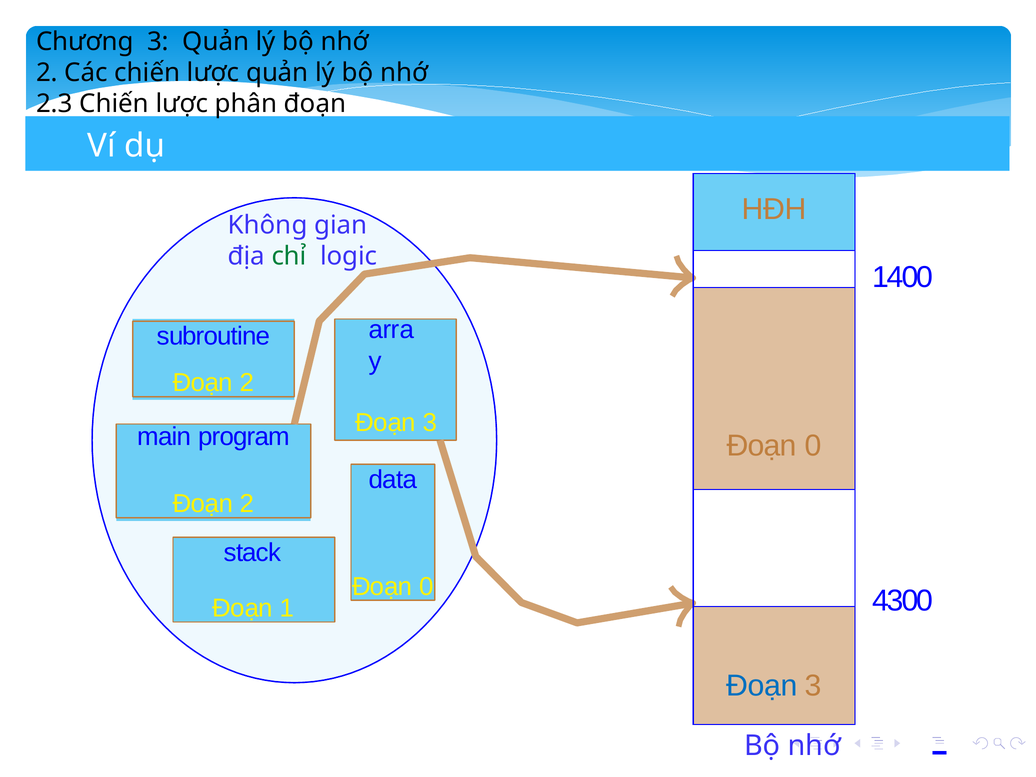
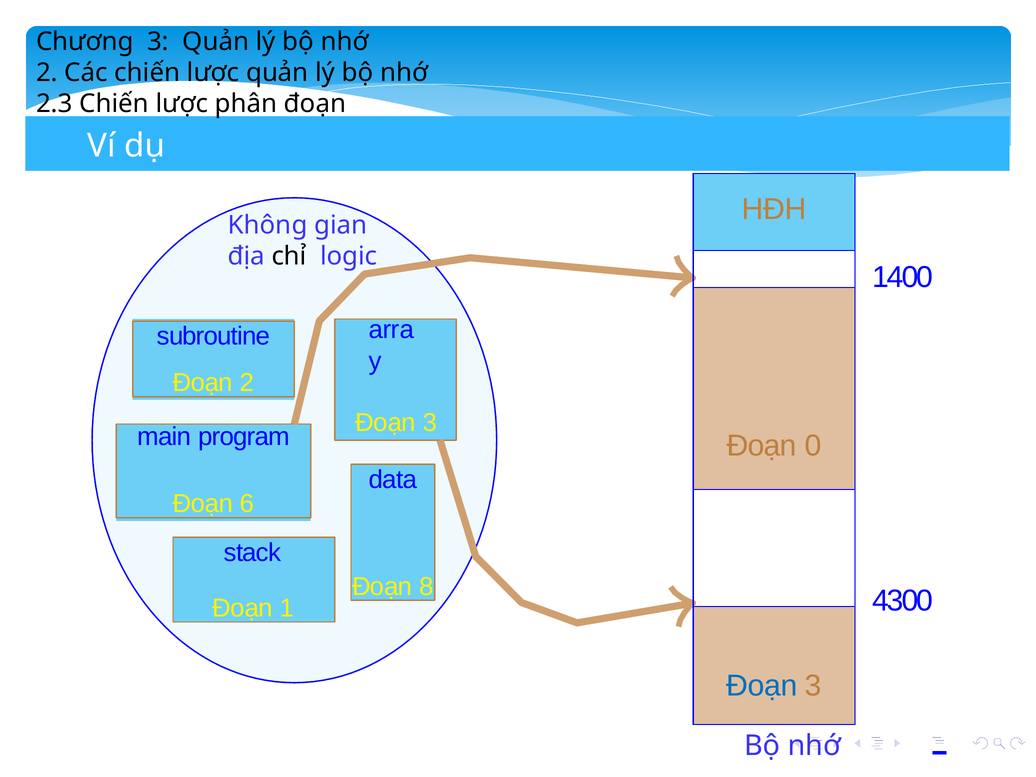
chỉ colour: green -> black
2 at (247, 504): 2 -> 6
0 at (427, 587): 0 -> 8
